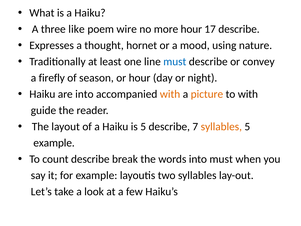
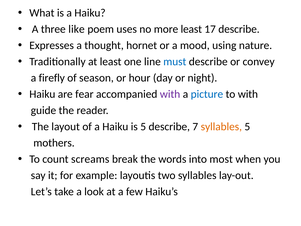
wire: wire -> uses
more hour: hour -> least
are into: into -> fear
with at (170, 94) colour: orange -> purple
picture colour: orange -> blue
example at (54, 143): example -> mothers
count describe: describe -> screams
into must: must -> most
